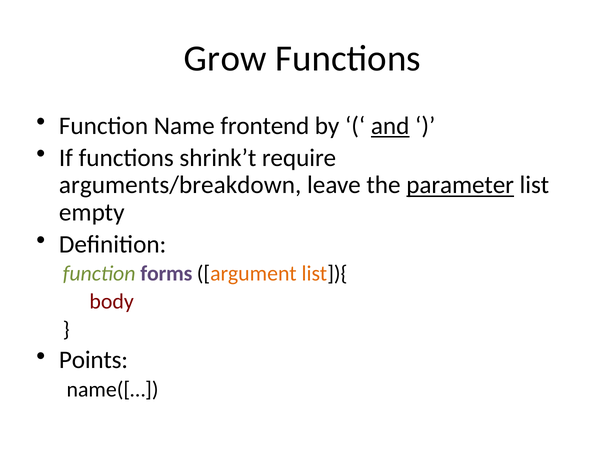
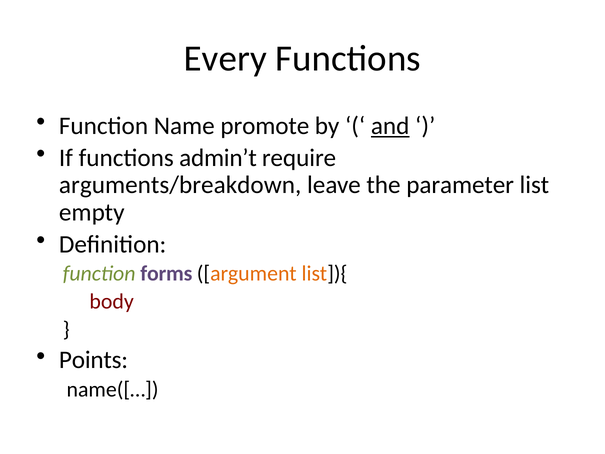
Grow: Grow -> Every
frontend: frontend -> promote
shrink’t: shrink’t -> admin’t
parameter underline: present -> none
